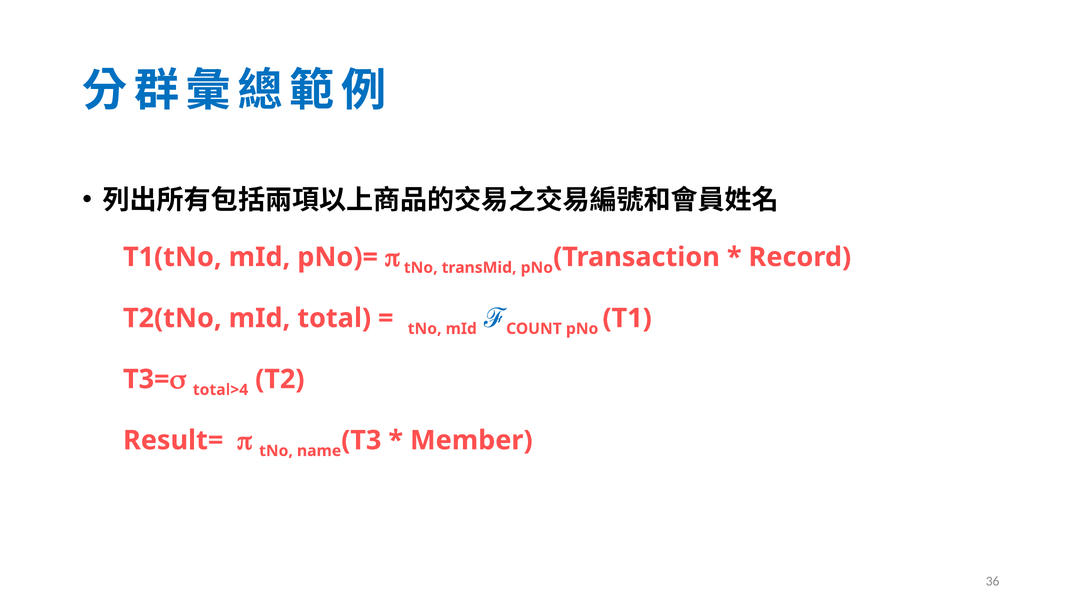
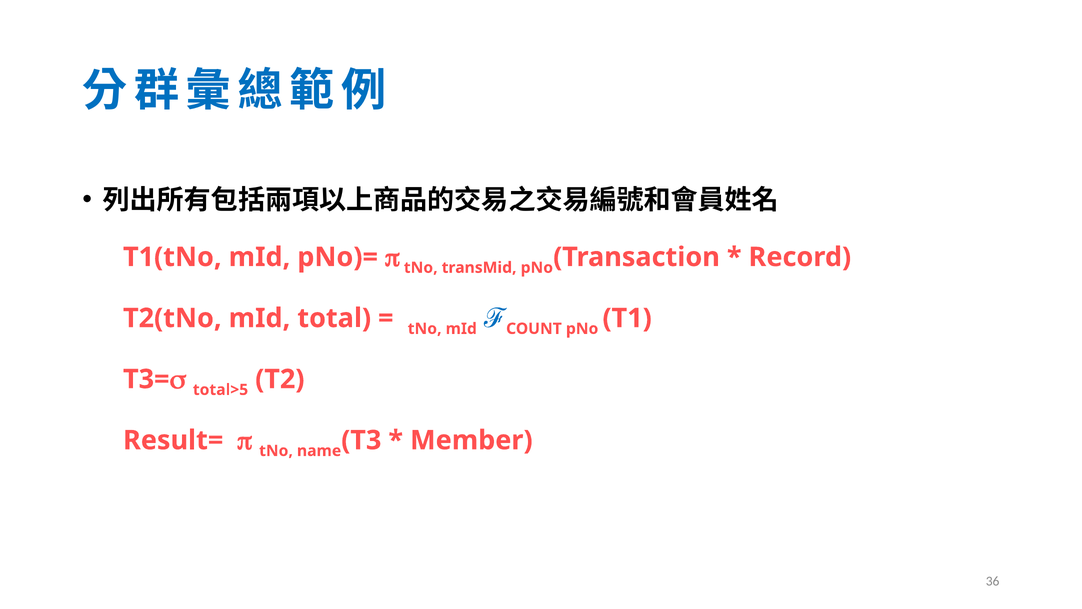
total>4: total>4 -> total>5
